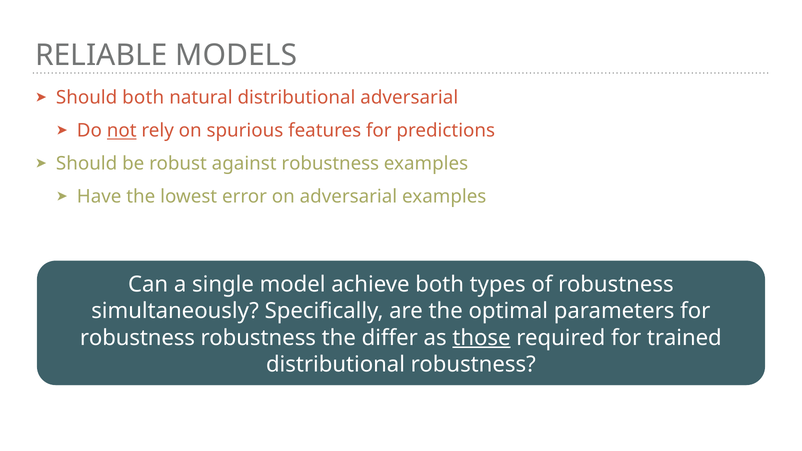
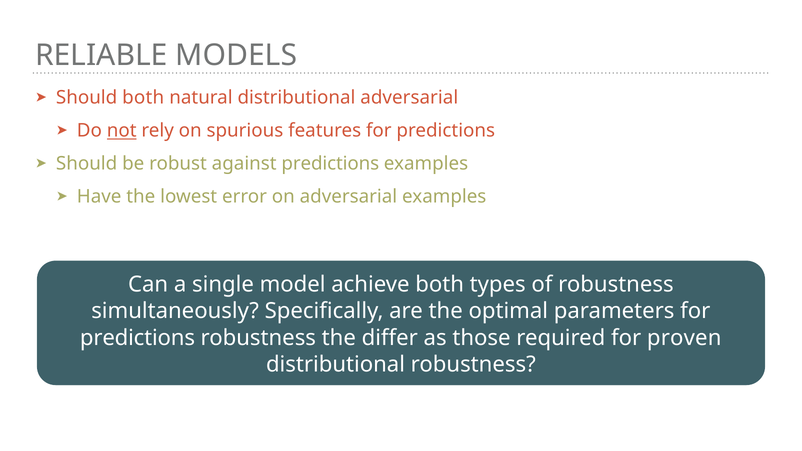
against robustness: robustness -> predictions
robustness at (137, 338): robustness -> predictions
those underline: present -> none
trained: trained -> proven
